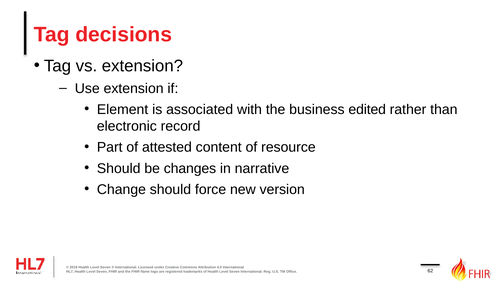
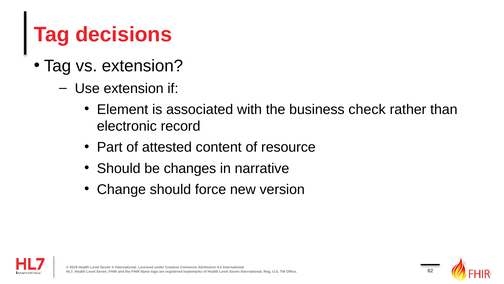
edited: edited -> check
